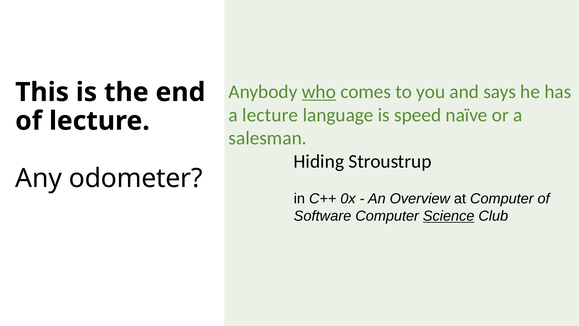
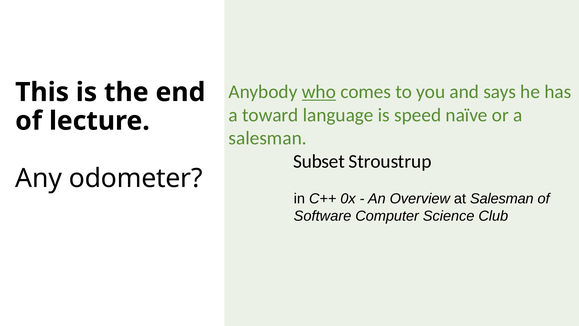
a lecture: lecture -> toward
Hiding: Hiding -> Subset
at Computer: Computer -> Salesman
Science underline: present -> none
